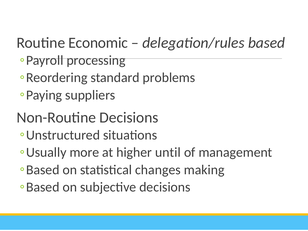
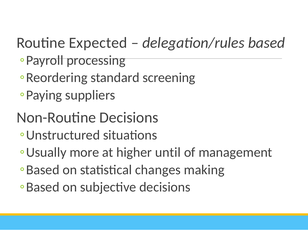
Economic: Economic -> Expected
problems: problems -> screening
